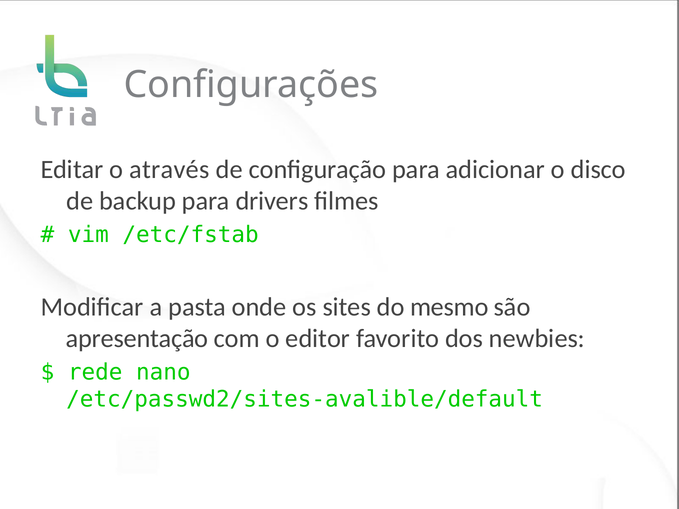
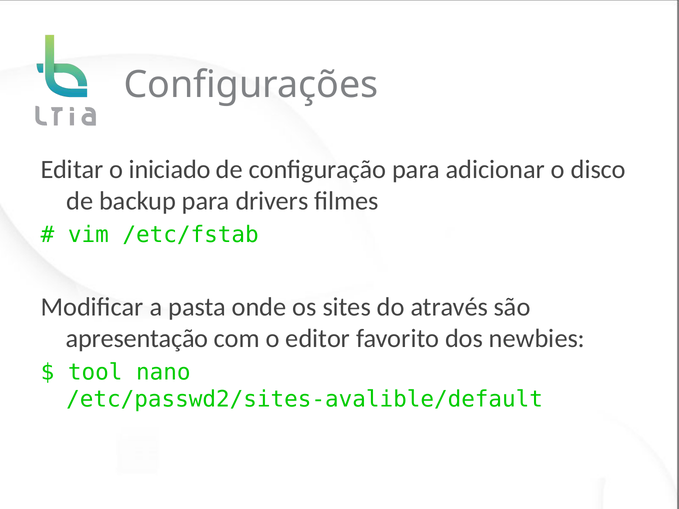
através: através -> iniciado
mesmo: mesmo -> através
rede: rede -> tool
